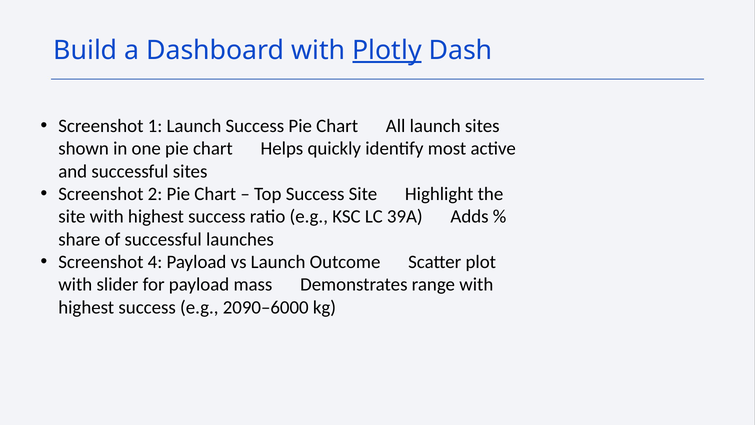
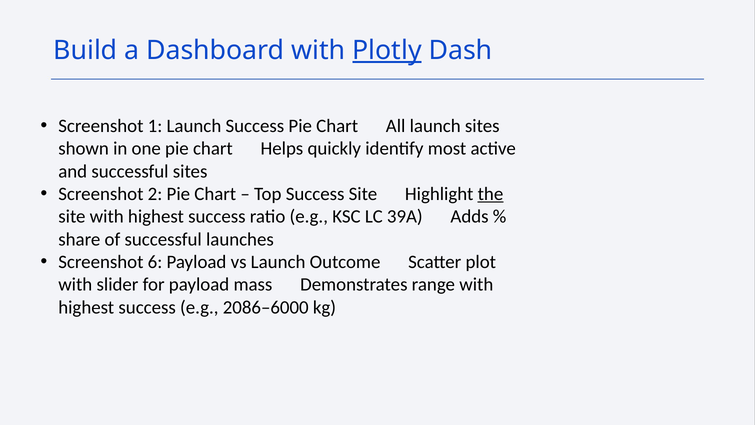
the underline: none -> present
4: 4 -> 6
2090–6000: 2090–6000 -> 2086–6000
